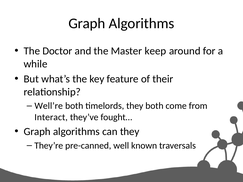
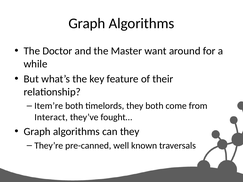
keep: keep -> want
Well’re: Well’re -> Item’re
